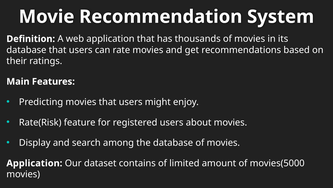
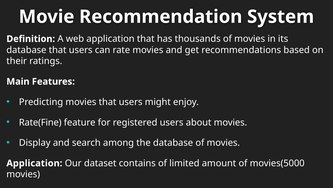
Rate(Risk: Rate(Risk -> Rate(Fine
